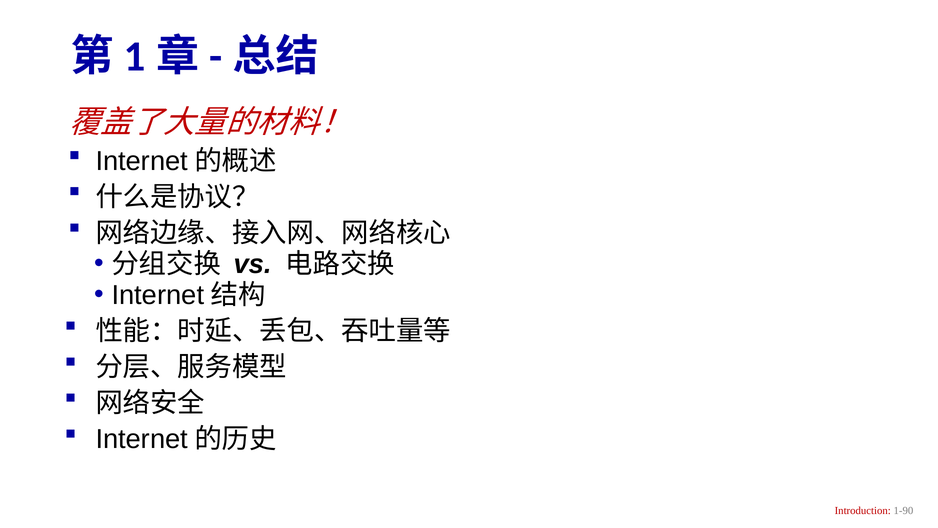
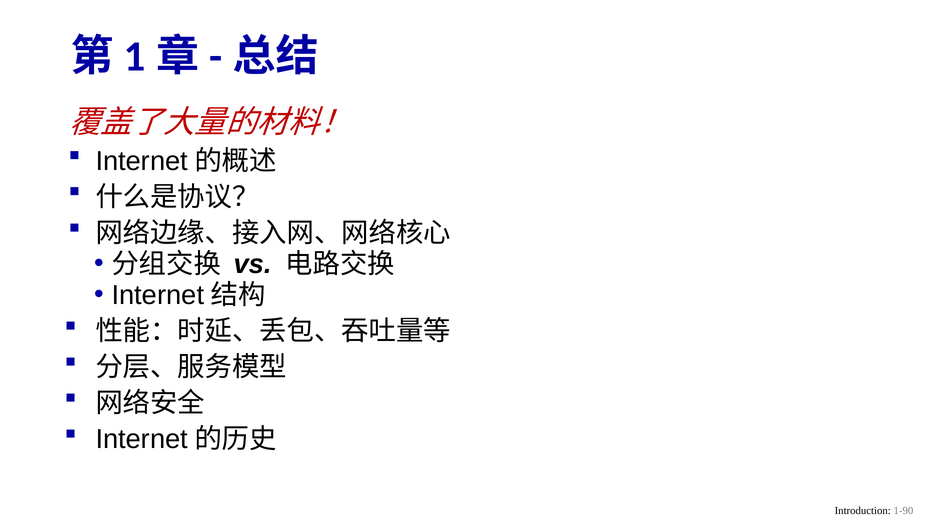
Introduction colour: red -> black
